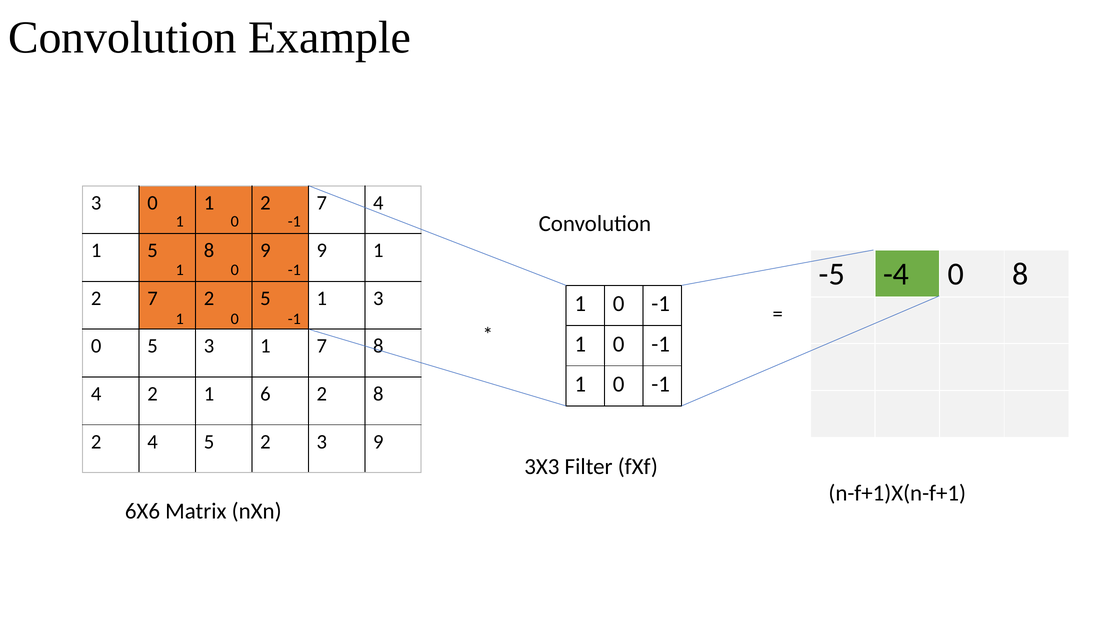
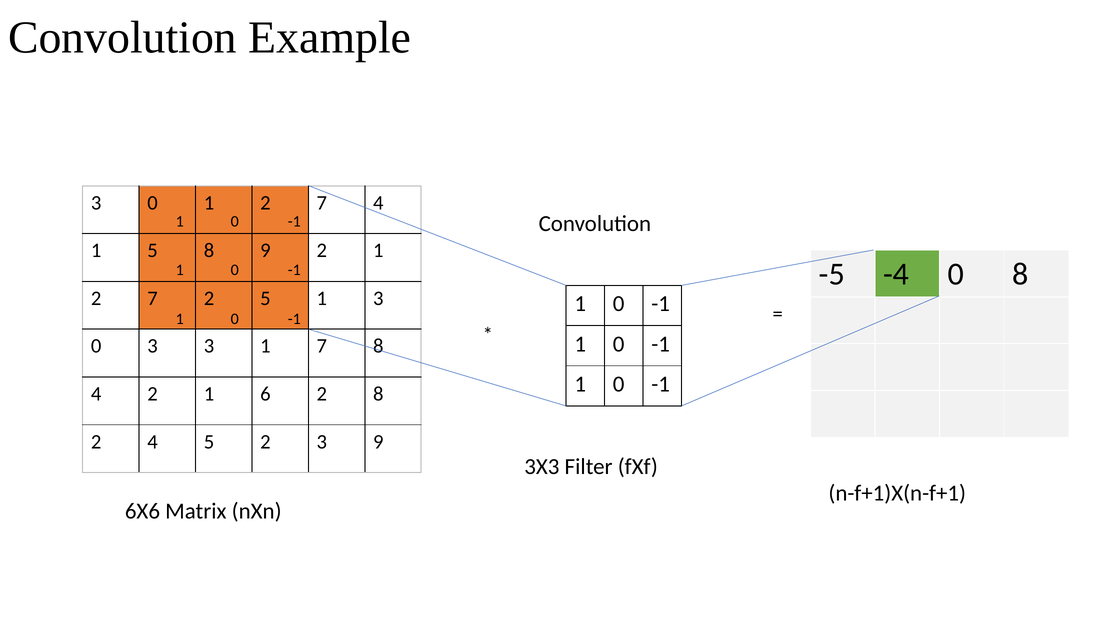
9 9: 9 -> 2
0 5: 5 -> 3
